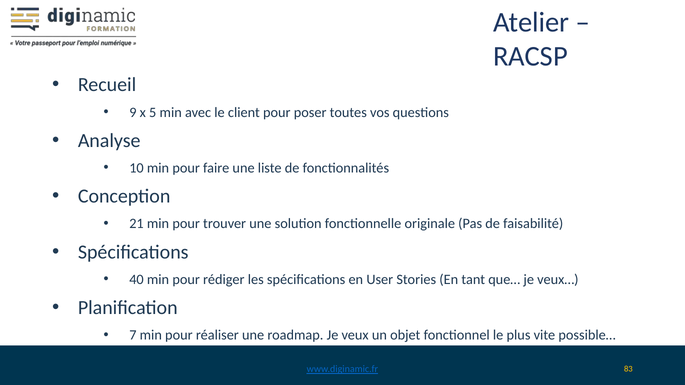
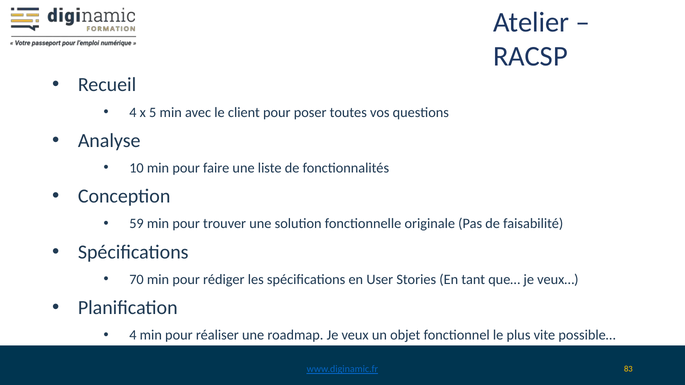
9 at (133, 112): 9 -> 4
21: 21 -> 59
40: 40 -> 70
7 at (133, 335): 7 -> 4
